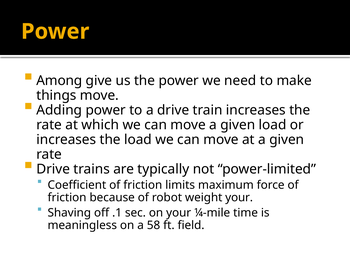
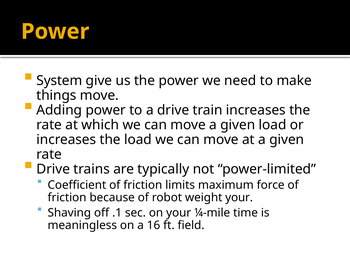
Among: Among -> System
58: 58 -> 16
